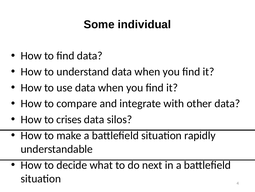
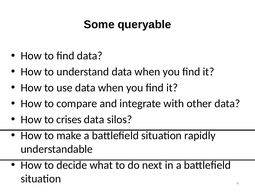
individual: individual -> queryable
